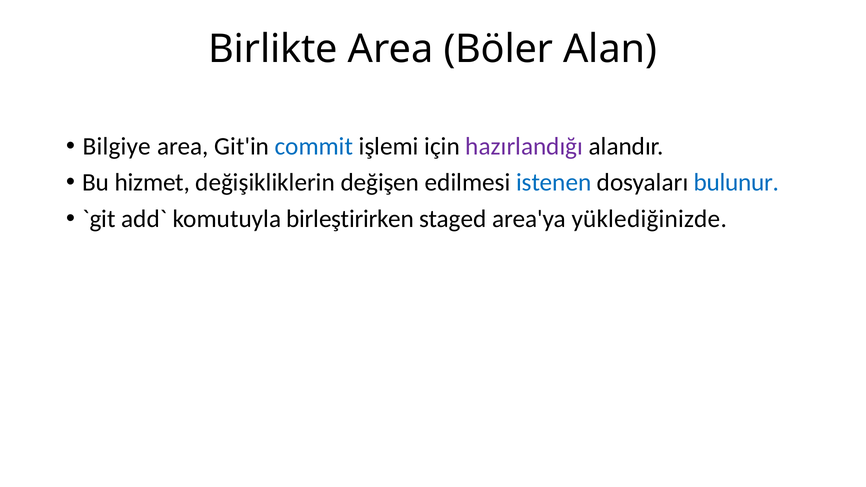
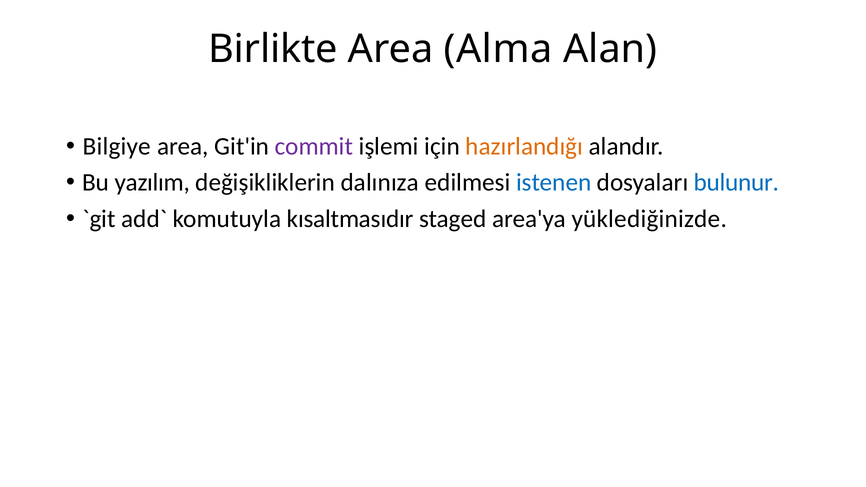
Böler: Böler -> Alma
commit colour: blue -> purple
hazırlandığı colour: purple -> orange
hizmet: hizmet -> yazılım
değişen: değişen -> dalınıza
birleştirirken: birleştirirken -> kısaltmasıdır
